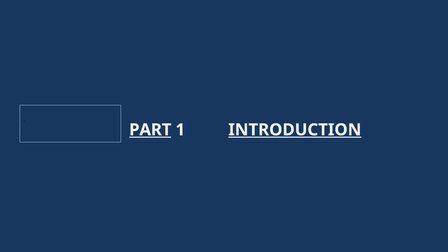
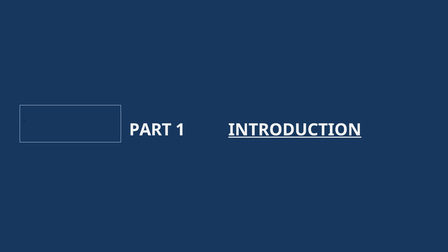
PART underline: present -> none
